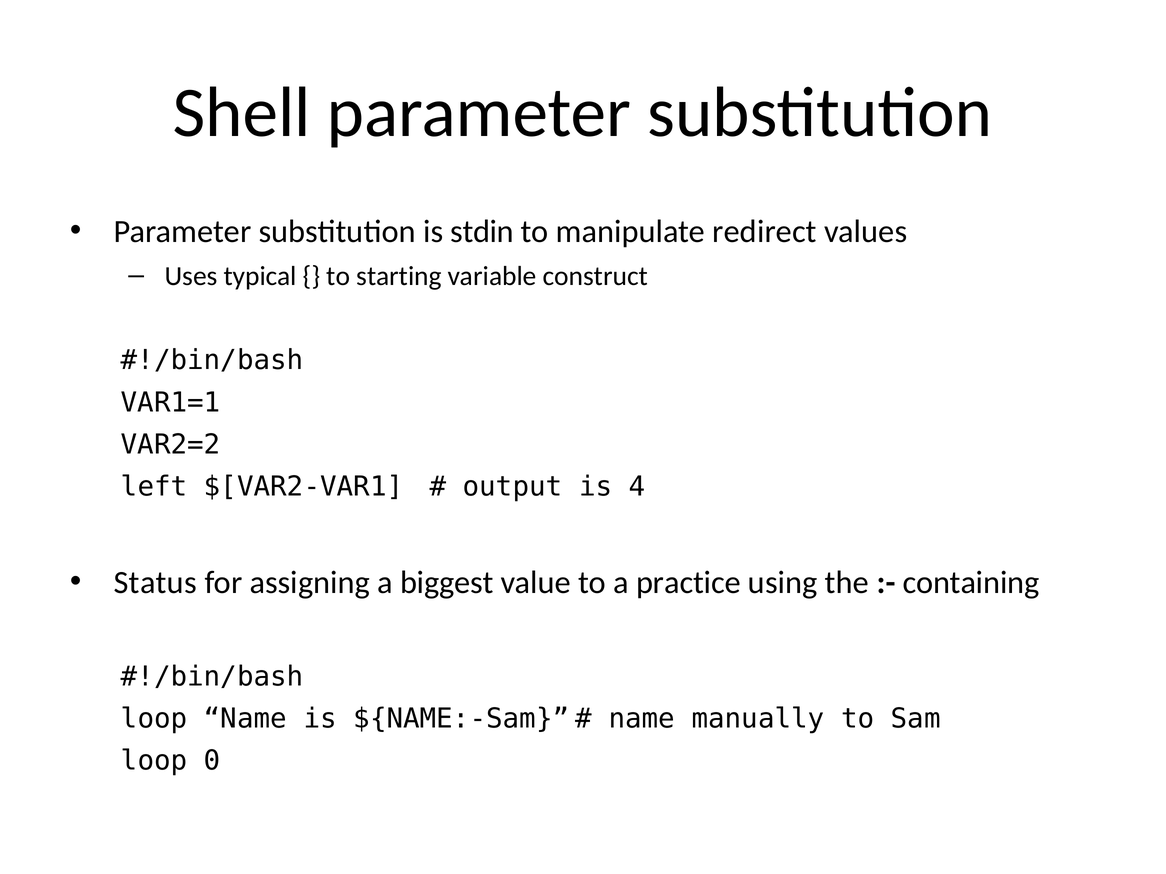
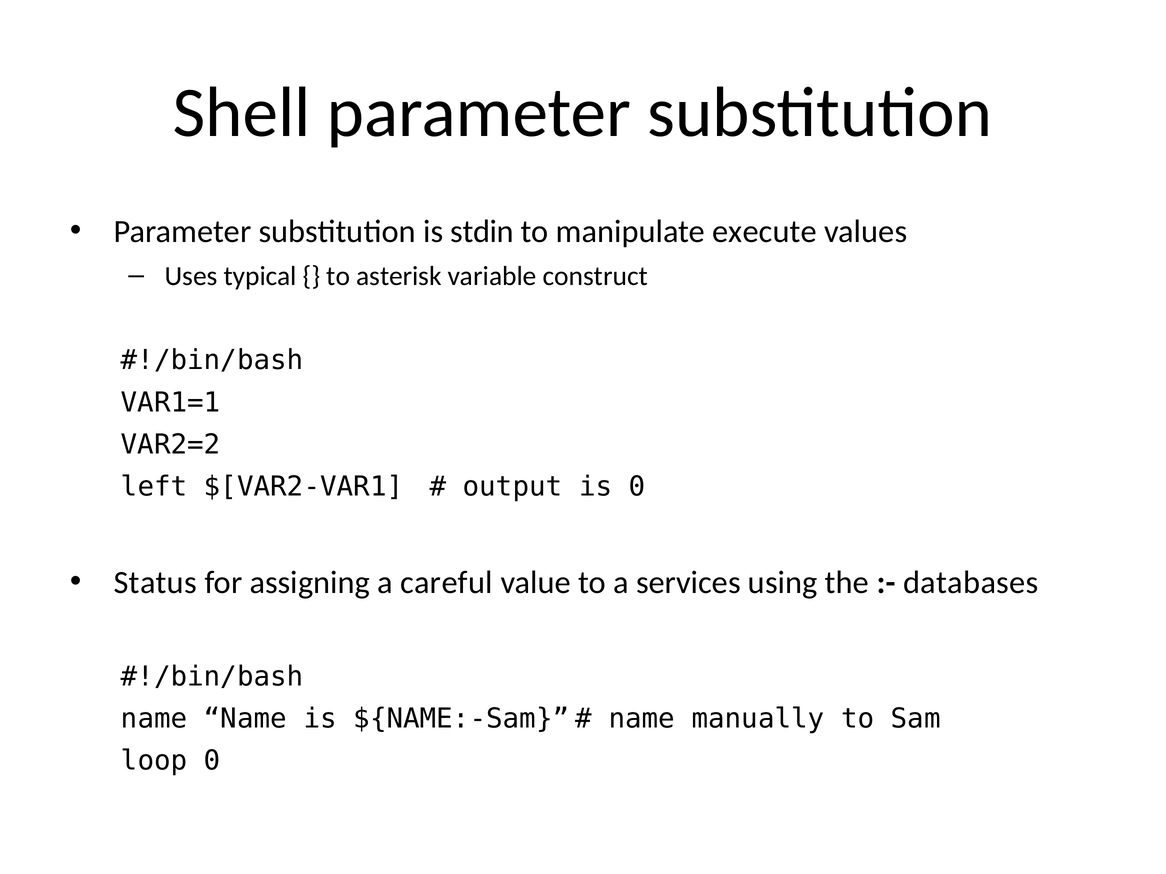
redirect: redirect -> execute
starting: starting -> asterisk
is 4: 4 -> 0
biggest: biggest -> careful
practice: practice -> services
containing: containing -> databases
loop at (154, 719): loop -> name
